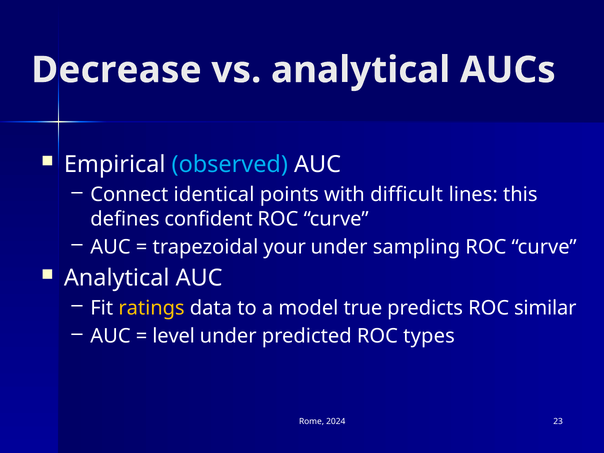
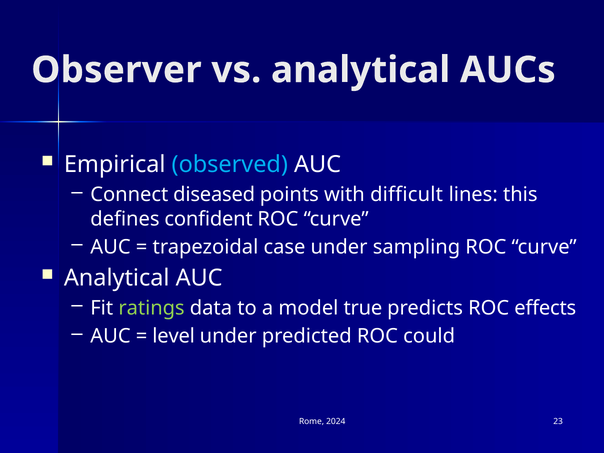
Decrease: Decrease -> Observer
identical: identical -> diseased
your: your -> case
ratings colour: yellow -> light green
similar: similar -> effects
types: types -> could
